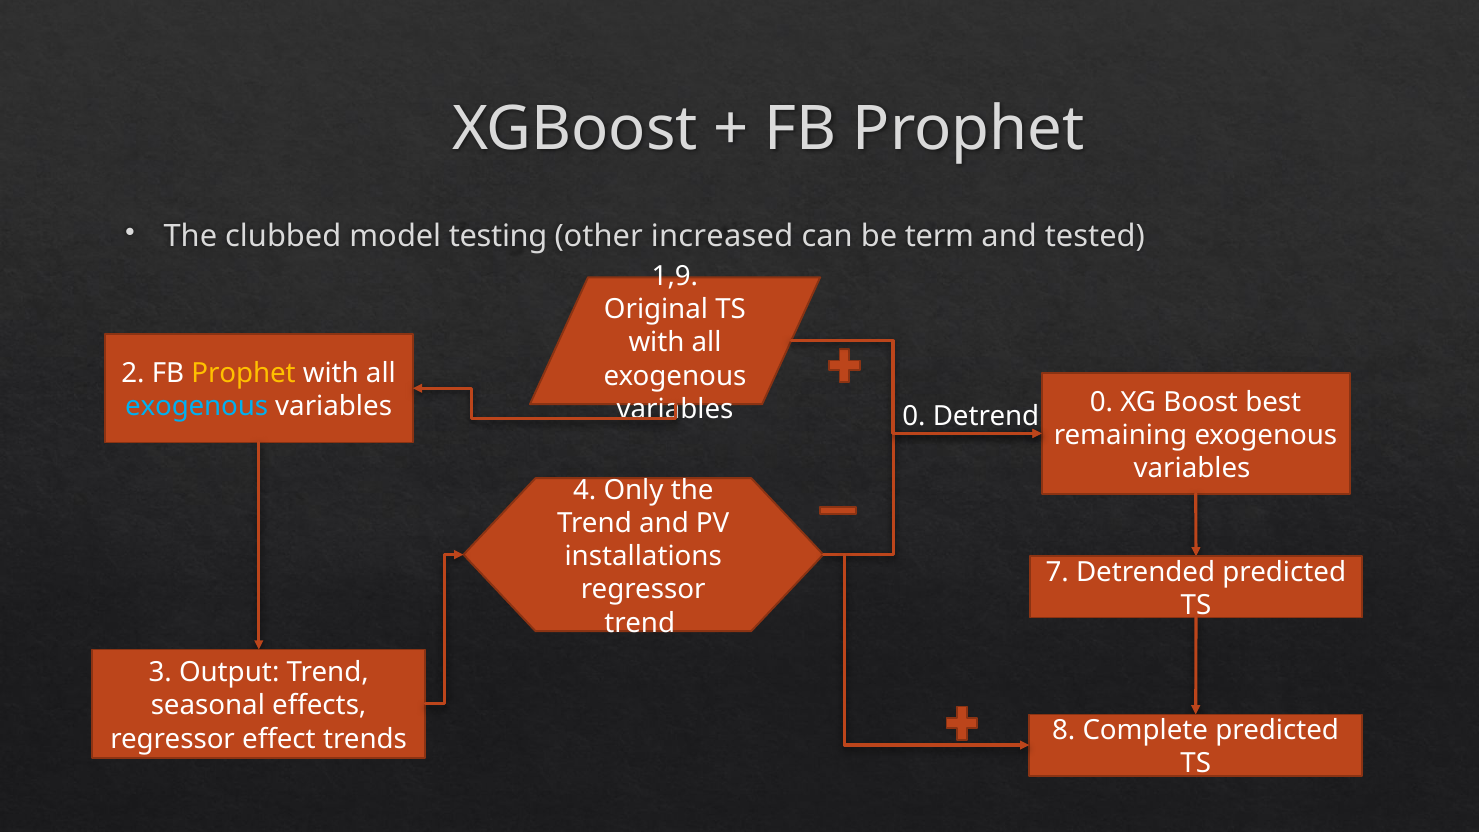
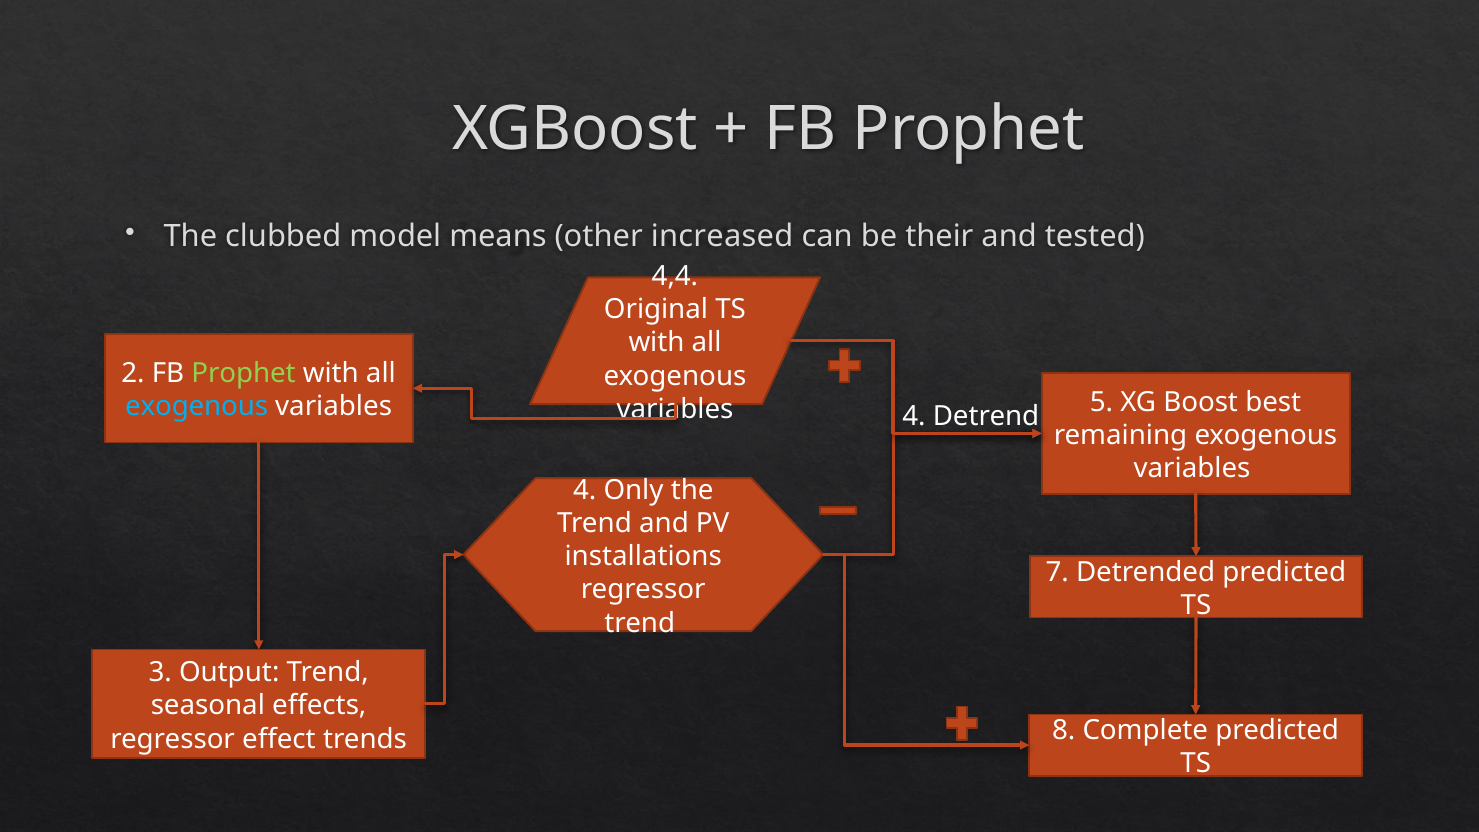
testing: testing -> means
term: term -> their
1,9: 1,9 -> 4,4
Prophet at (244, 373) colour: yellow -> light green
0 at (1101, 402): 0 -> 5
0 at (914, 416): 0 -> 4
